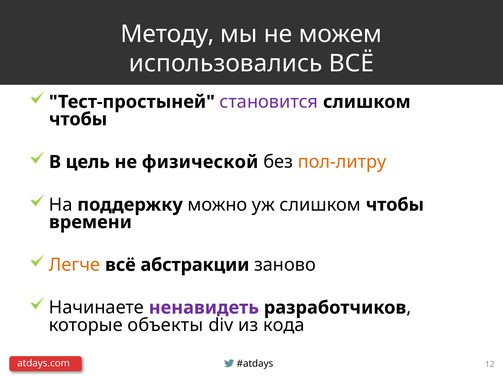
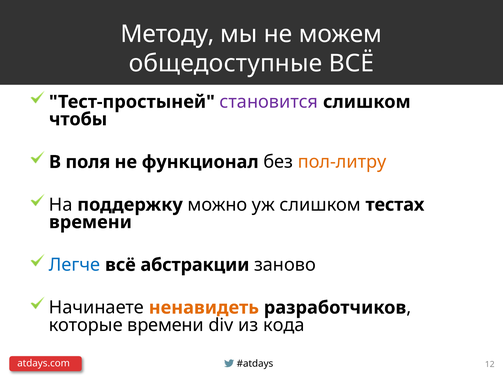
использовались: использовались -> общедоступные
цель: цель -> поля
физической: физической -> функционал
уж слишком чтобы: чтобы -> тестах
Легче colour: orange -> blue
ненавидеть colour: purple -> orange
которые объекты: объекты -> времени
